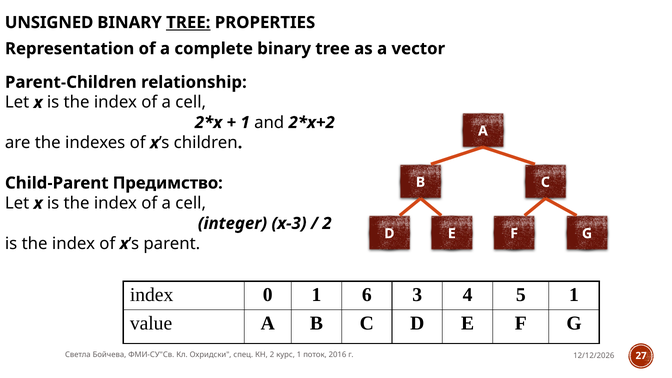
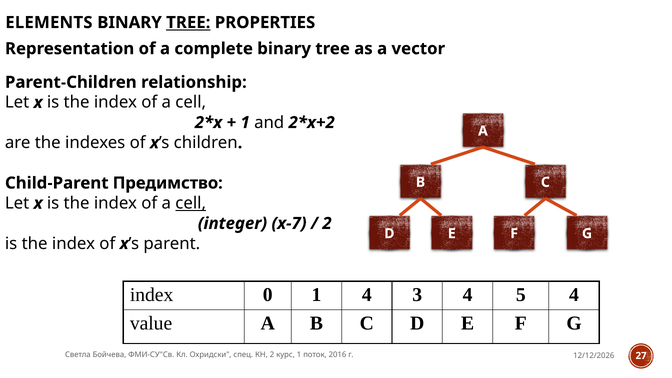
UNSIGNED: UNSIGNED -> ELEMENTS
cell at (191, 203) underline: none -> present
x-3: x-3 -> x-7
1 6: 6 -> 4
5 1: 1 -> 4
